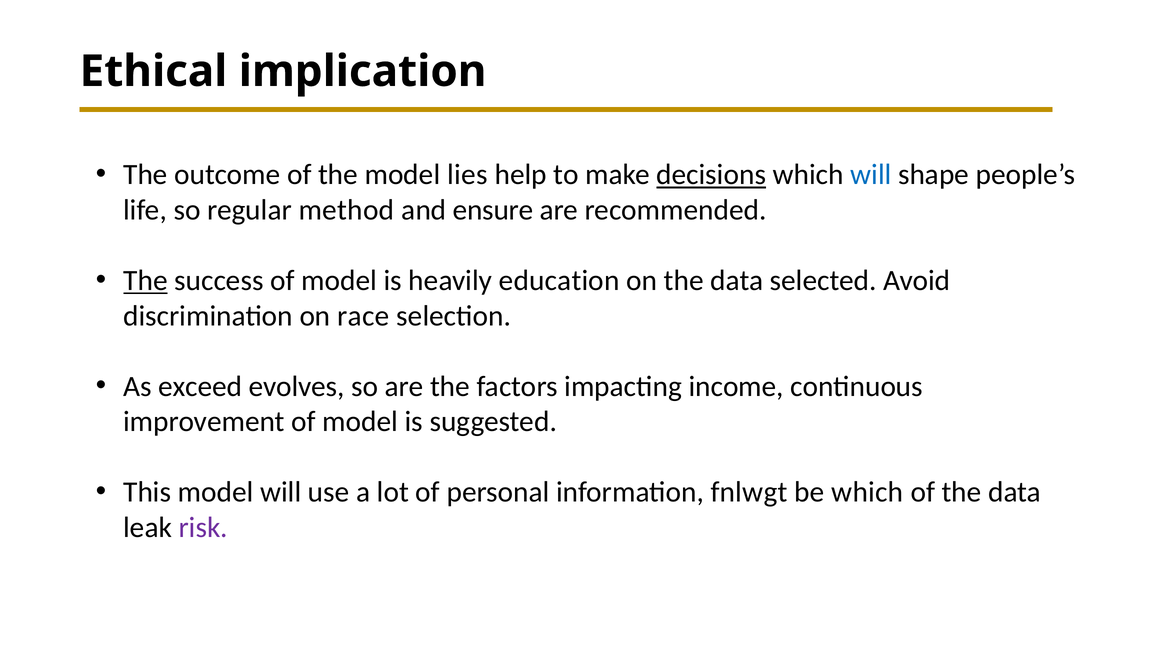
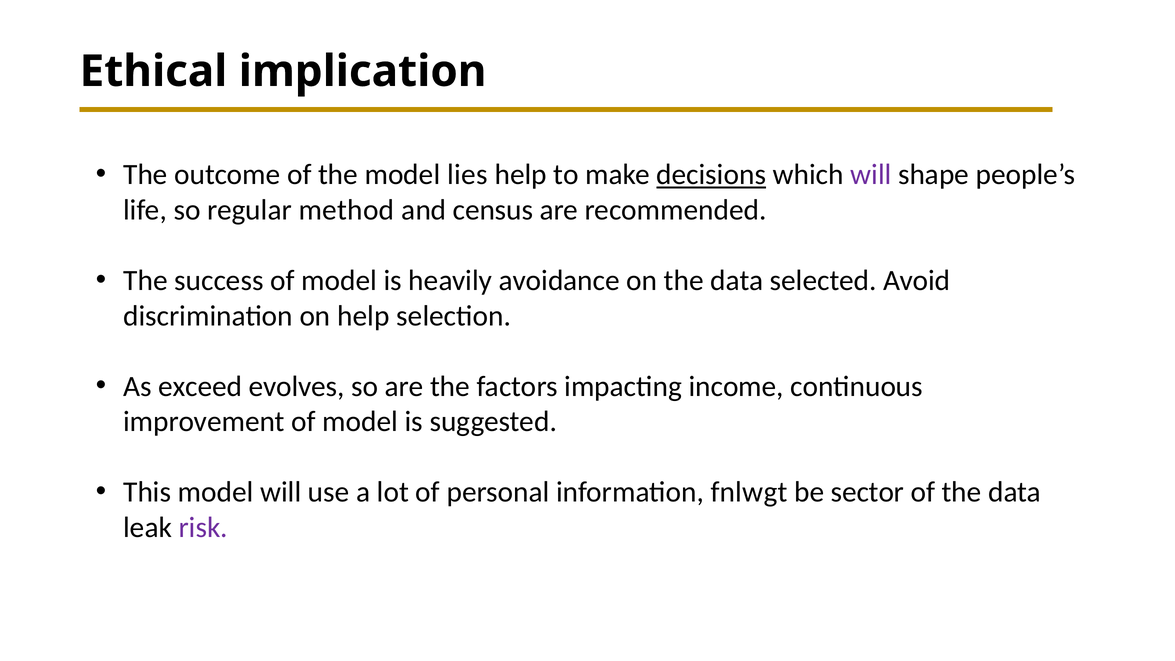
will at (871, 175) colour: blue -> purple
ensure: ensure -> census
The at (145, 281) underline: present -> none
education: education -> avoidance
on race: race -> help
be which: which -> sector
